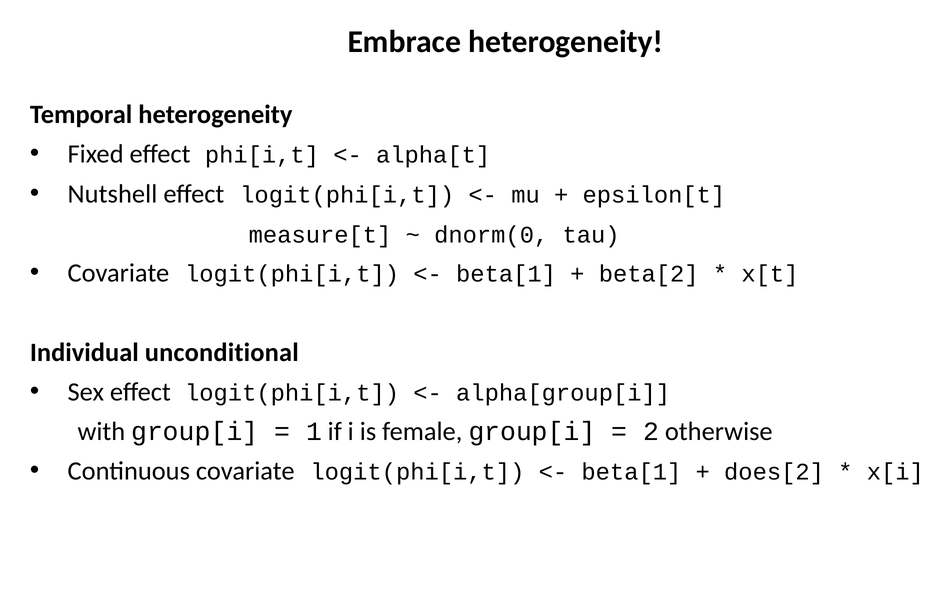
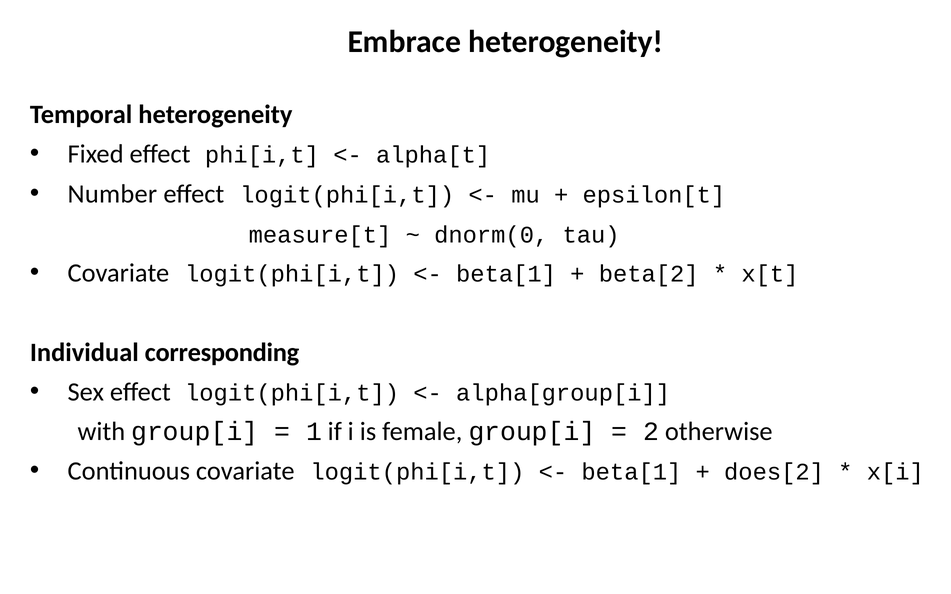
Nutshell: Nutshell -> Number
unconditional: unconditional -> corresponding
